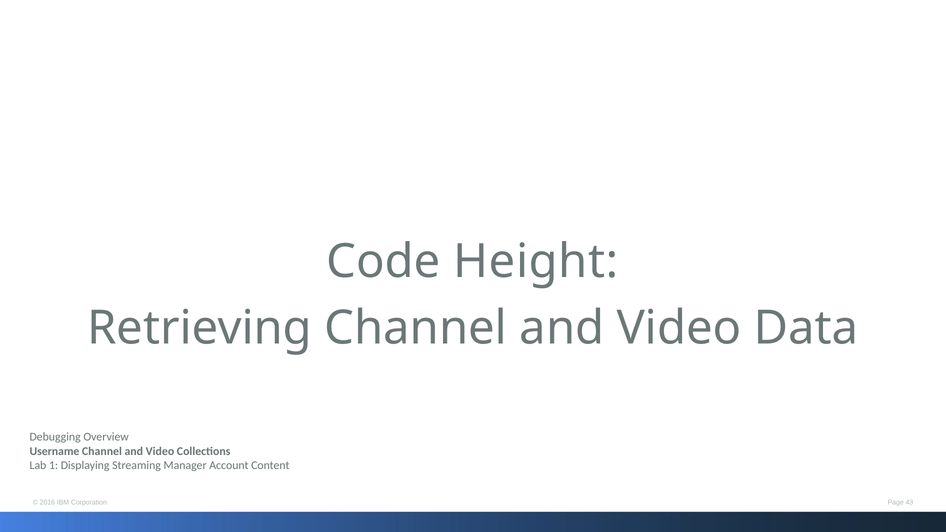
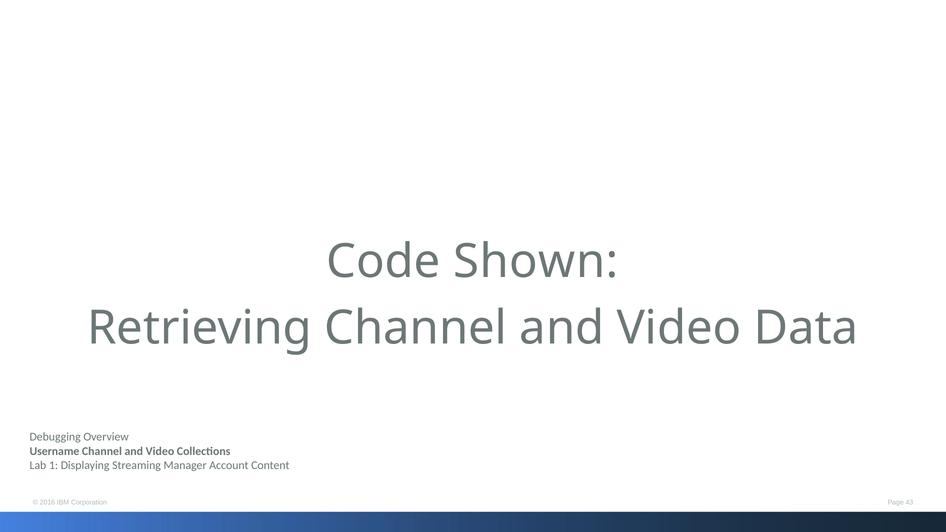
Height: Height -> Shown
